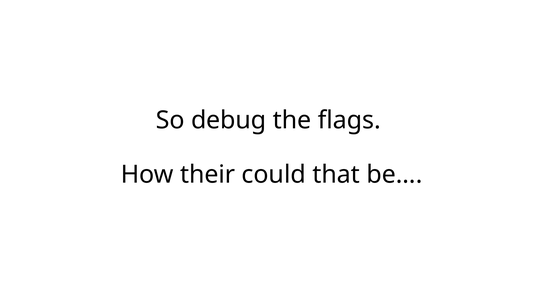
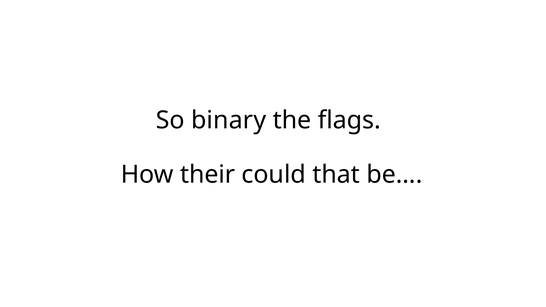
debug: debug -> binary
